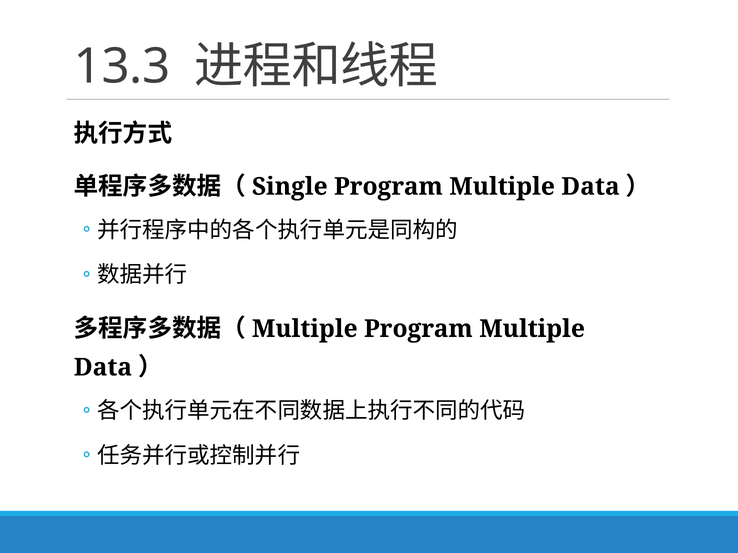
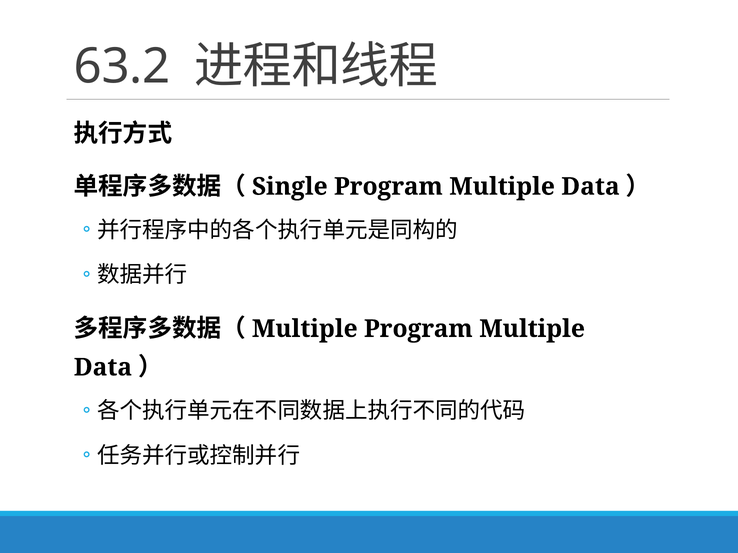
13.3: 13.3 -> 63.2
